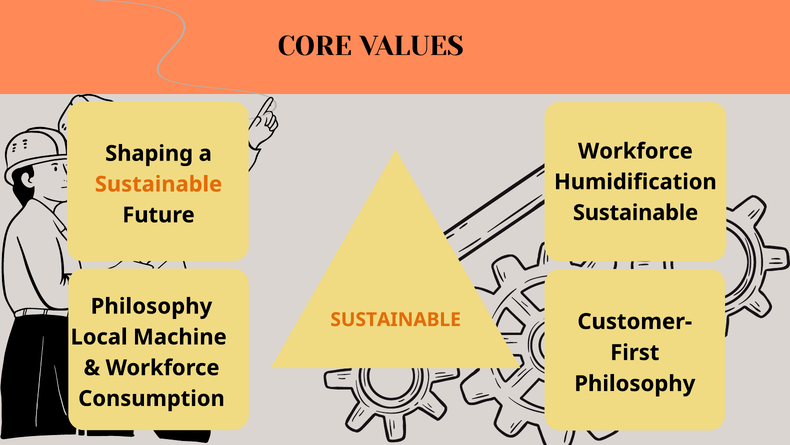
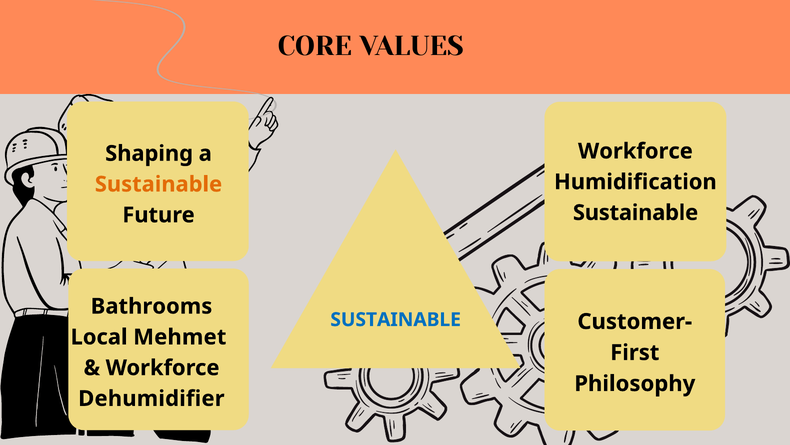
Philosophy at (151, 306): Philosophy -> Bathrooms
SUSTAINABLE at (396, 319) colour: orange -> blue
Machine: Machine -> Mehmet
Consumption: Consumption -> Dehumidifier
